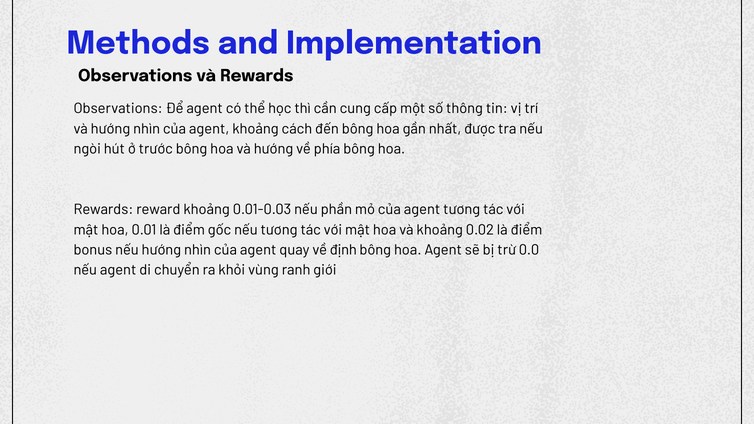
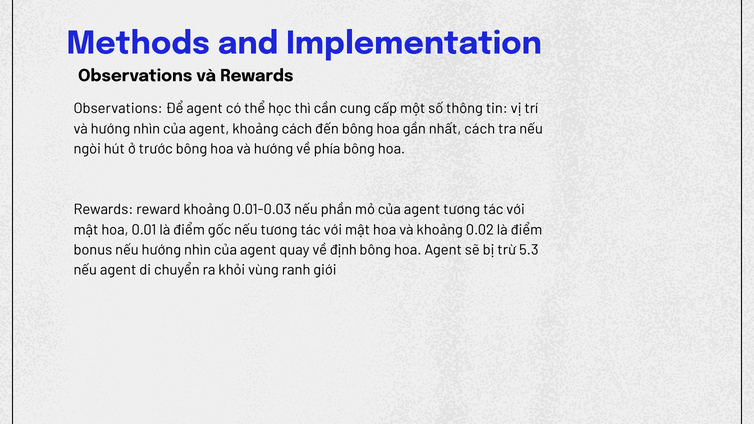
nhất được: được -> cách
0.0: 0.0 -> 5.3
